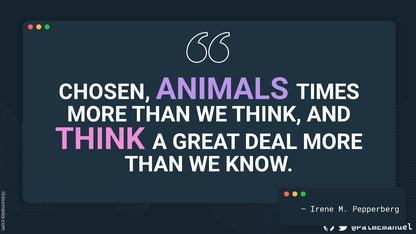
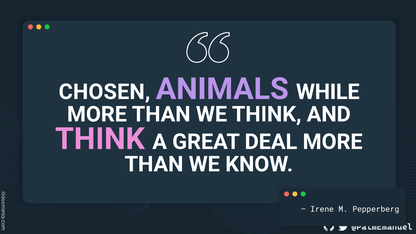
TIMES: TIMES -> WHILE
